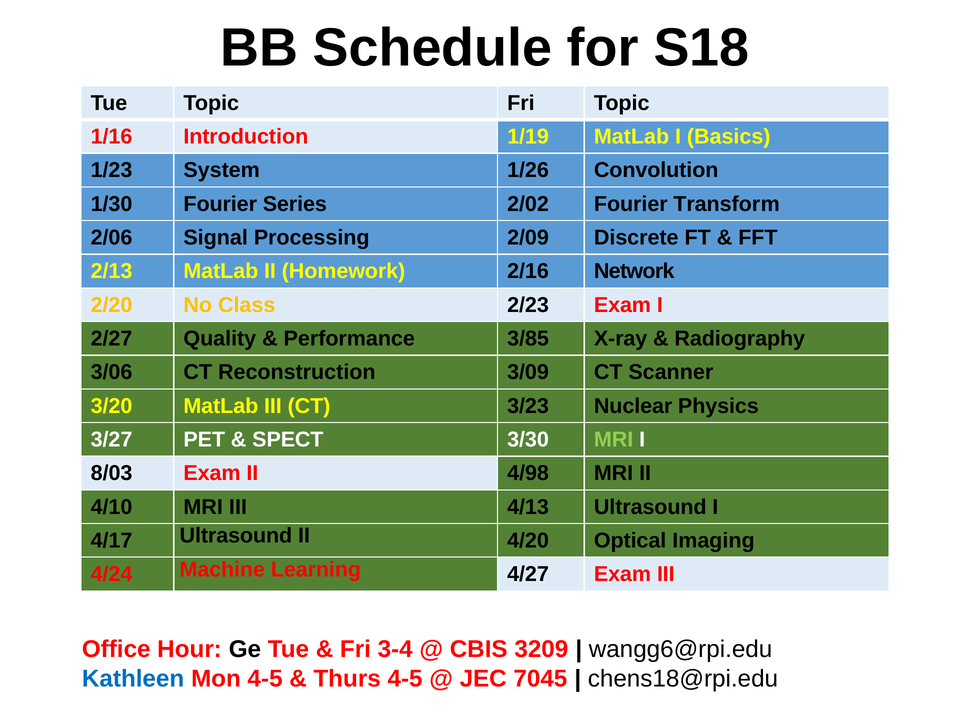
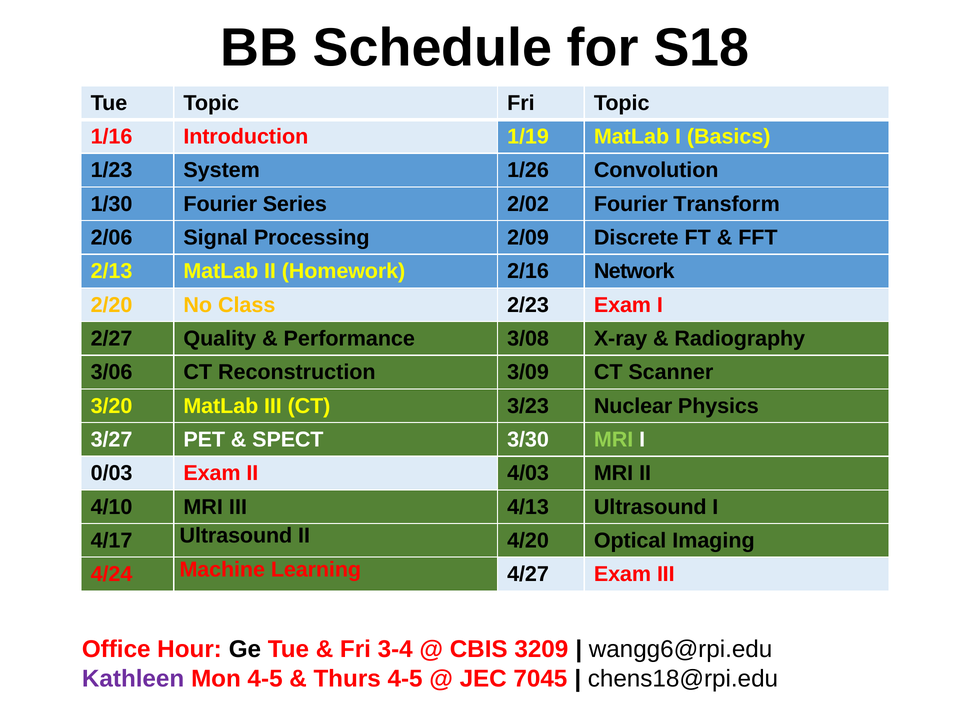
3/85: 3/85 -> 3/08
8/03: 8/03 -> 0/03
4/98: 4/98 -> 4/03
Kathleen colour: blue -> purple
